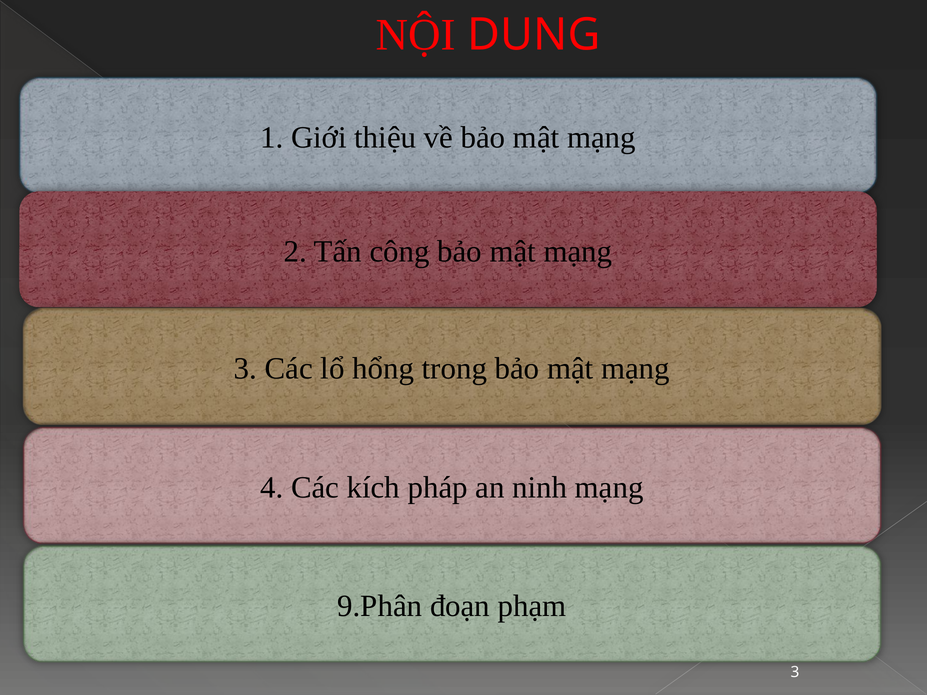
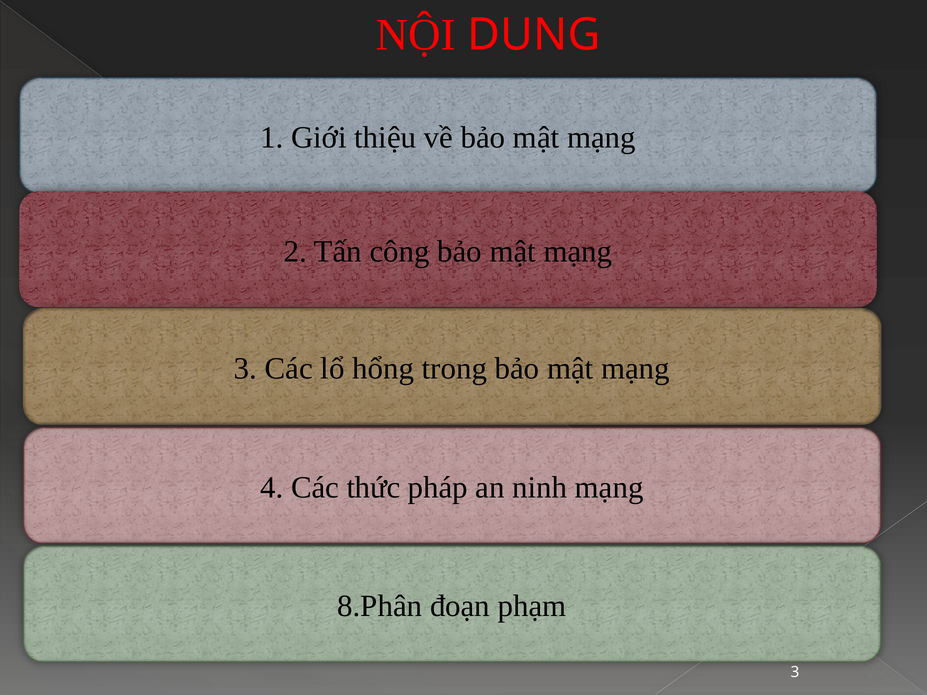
kích: kích -> thức
9.Phân: 9.Phân -> 8.Phân
